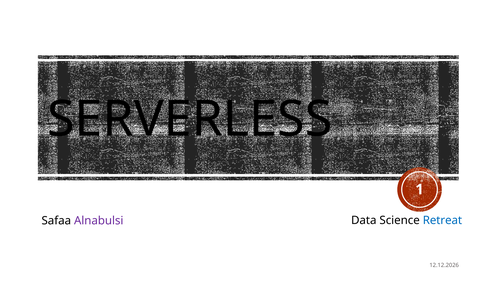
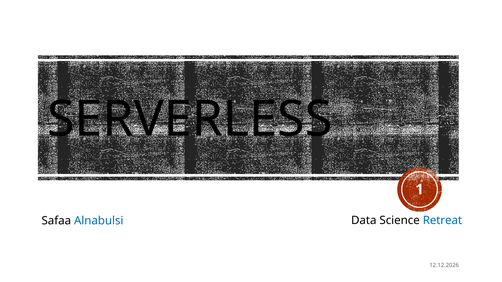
Alnabulsi colour: purple -> blue
